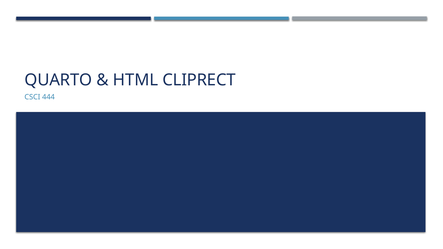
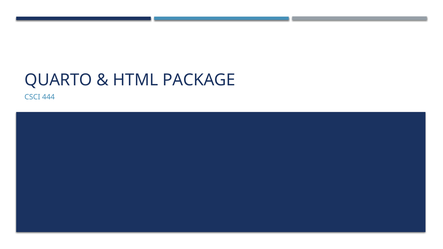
CLIPRECT: CLIPRECT -> PACKAGE
